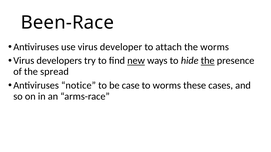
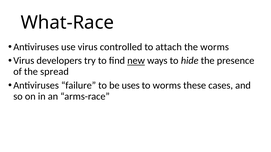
Been-Race: Been-Race -> What-Race
developer: developer -> controlled
the at (208, 61) underline: present -> none
notice: notice -> failure
case: case -> uses
